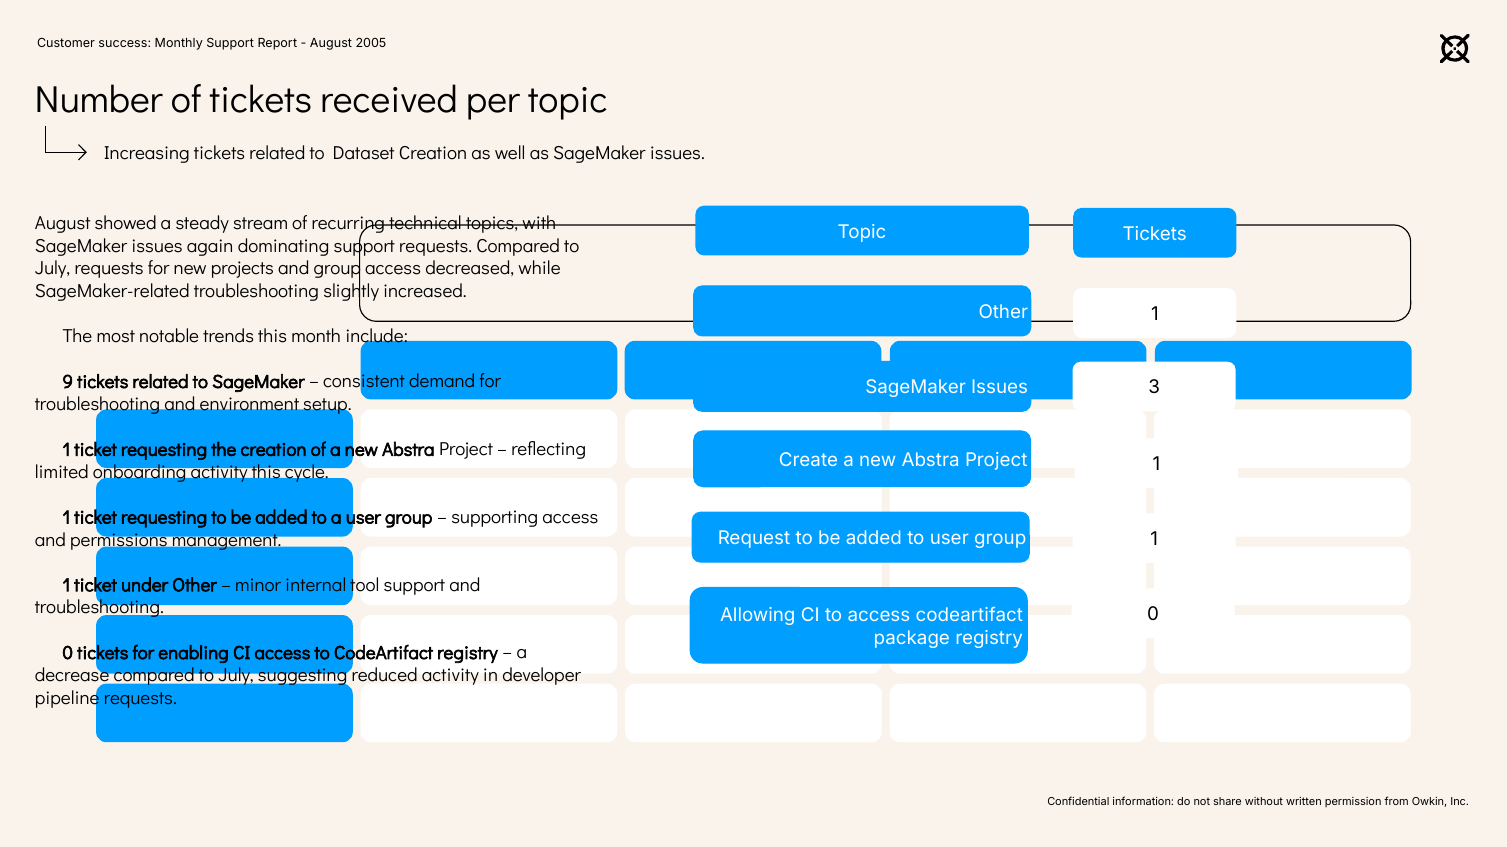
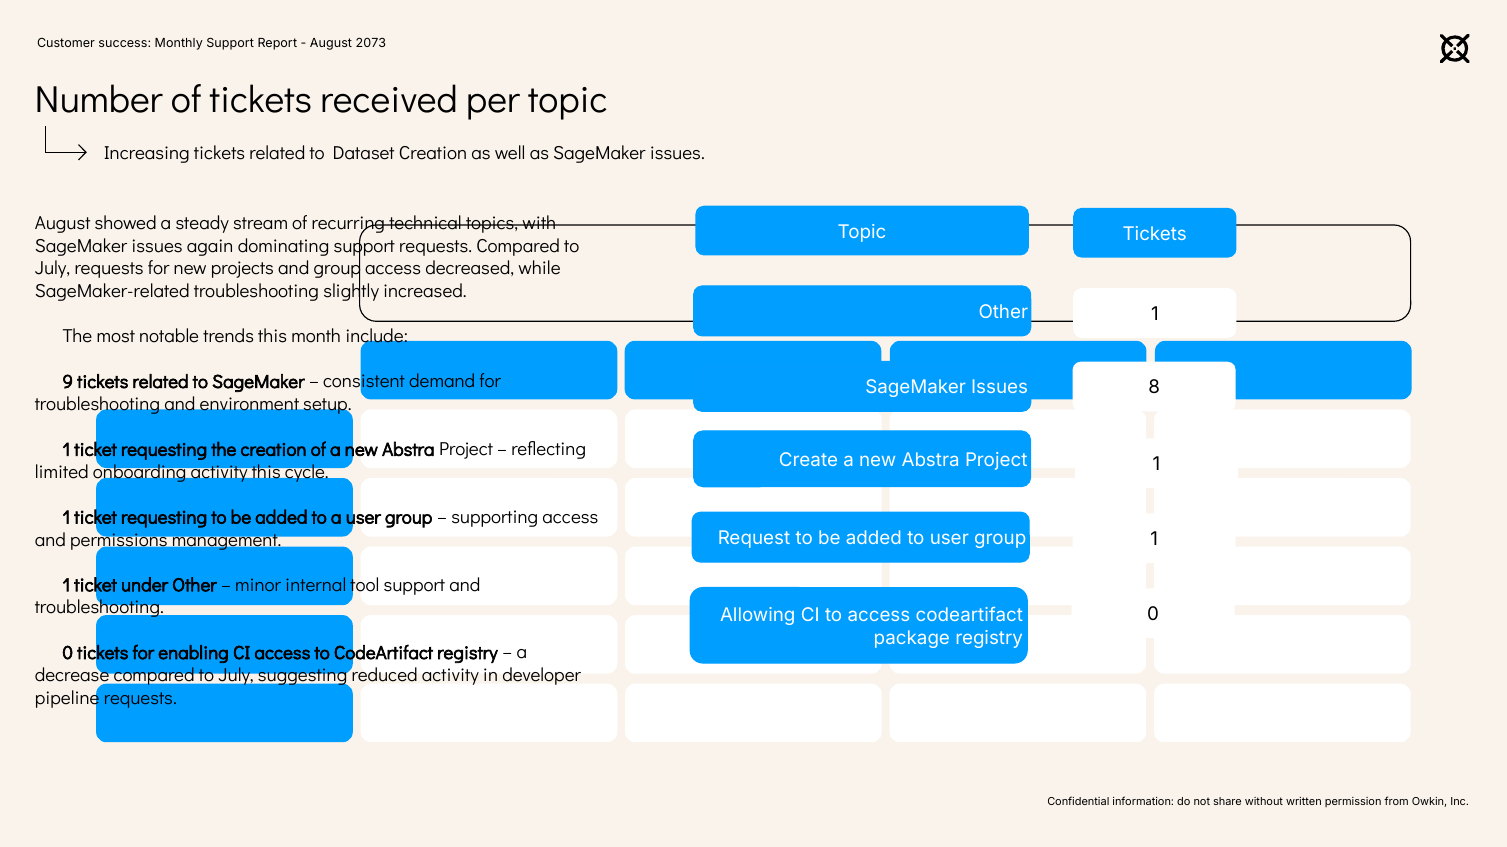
2005: 2005 -> 2073
3: 3 -> 8
